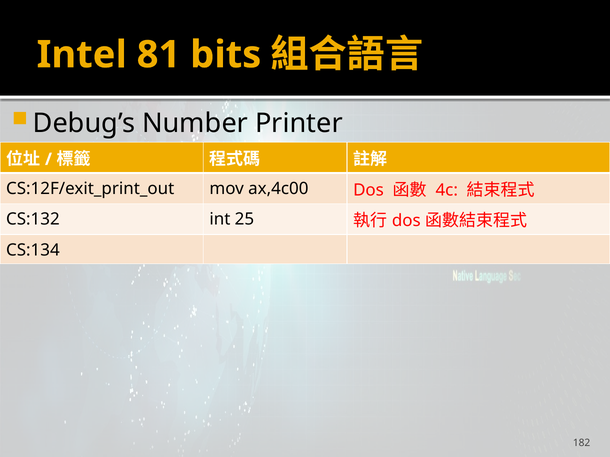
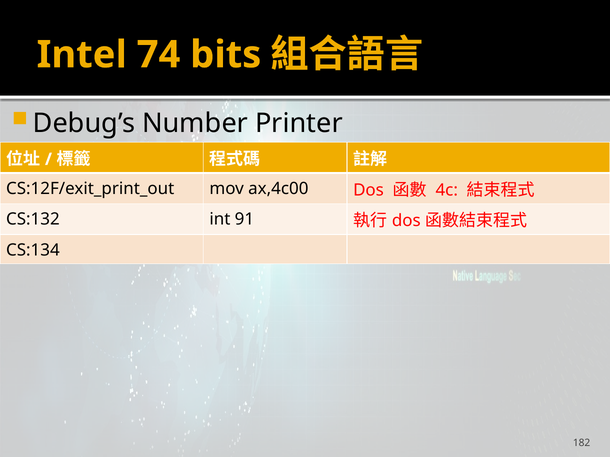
81: 81 -> 74
25: 25 -> 91
